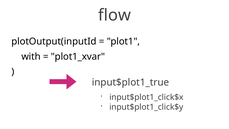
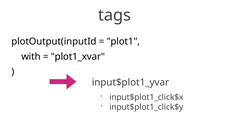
flow: flow -> tags
input$plot1_true: input$plot1_true -> input$plot1_yvar
